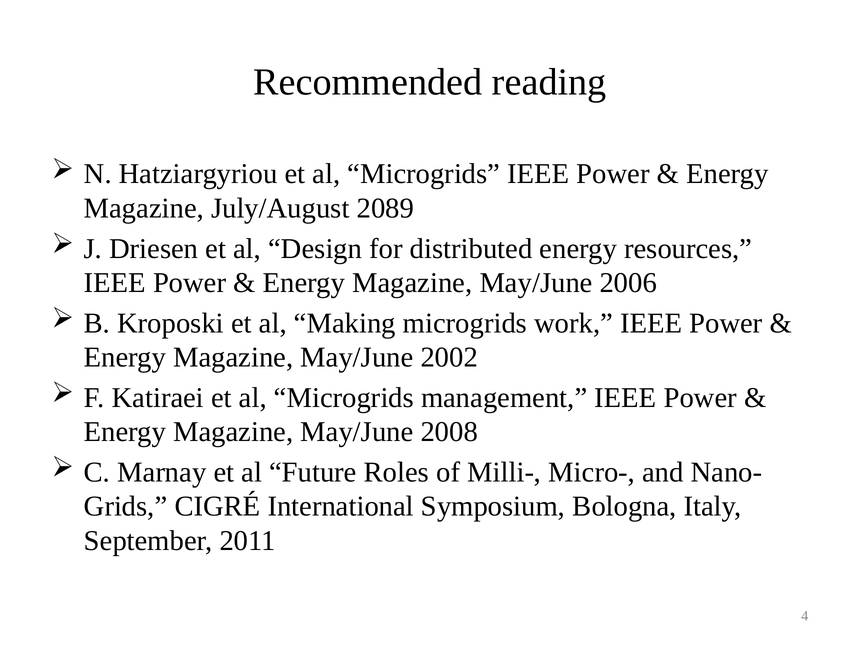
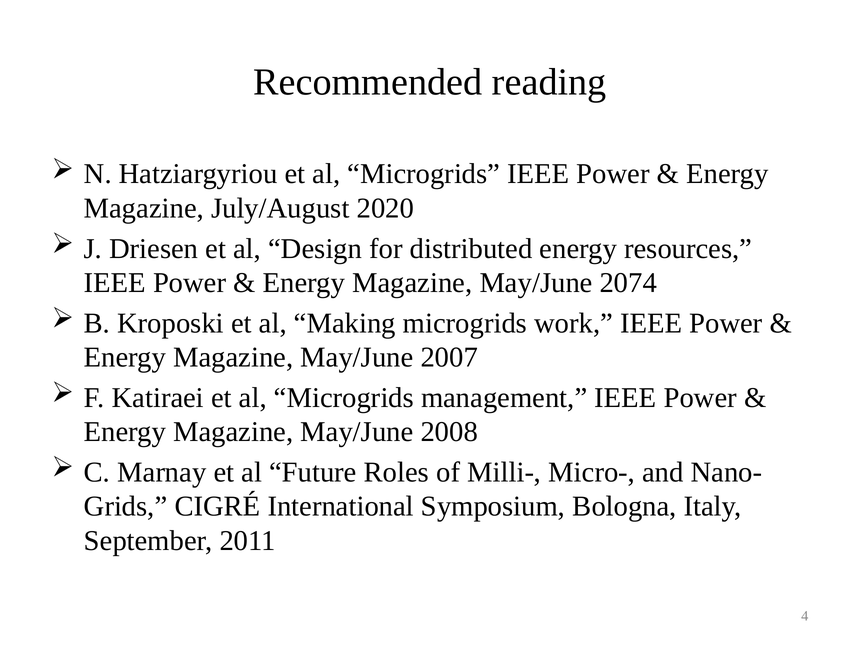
2089: 2089 -> 2020
2006: 2006 -> 2074
2002: 2002 -> 2007
